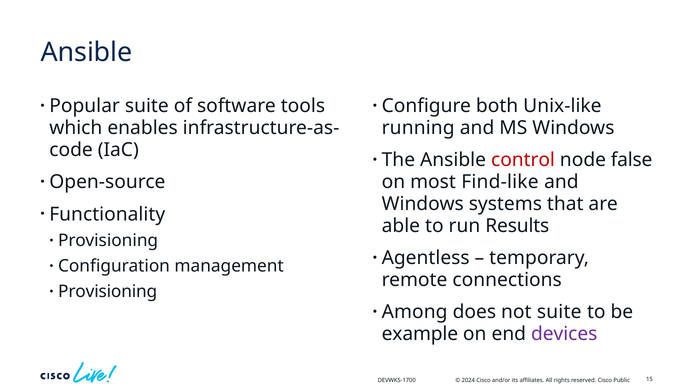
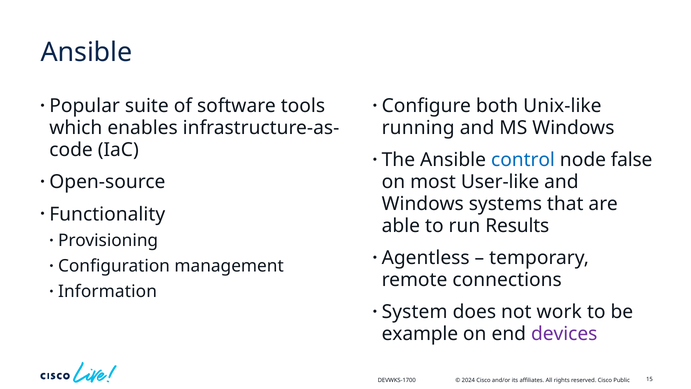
control colour: red -> blue
Find-like: Find-like -> User-like
Provisioning at (108, 291): Provisioning -> Information
Among: Among -> System
not suite: suite -> work
